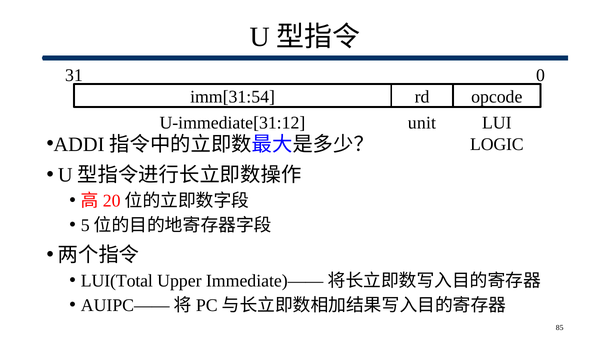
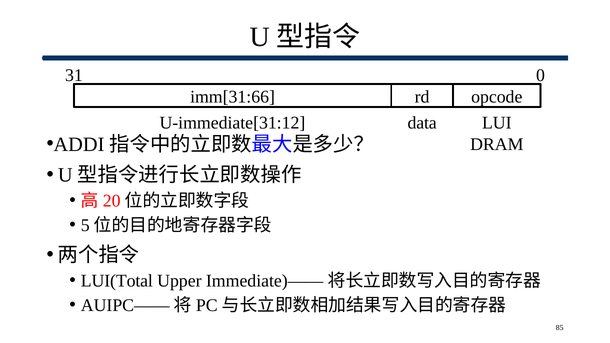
imm[31:54: imm[31:54 -> imm[31:66
unit: unit -> data
LOGIC: LOGIC -> DRAM
